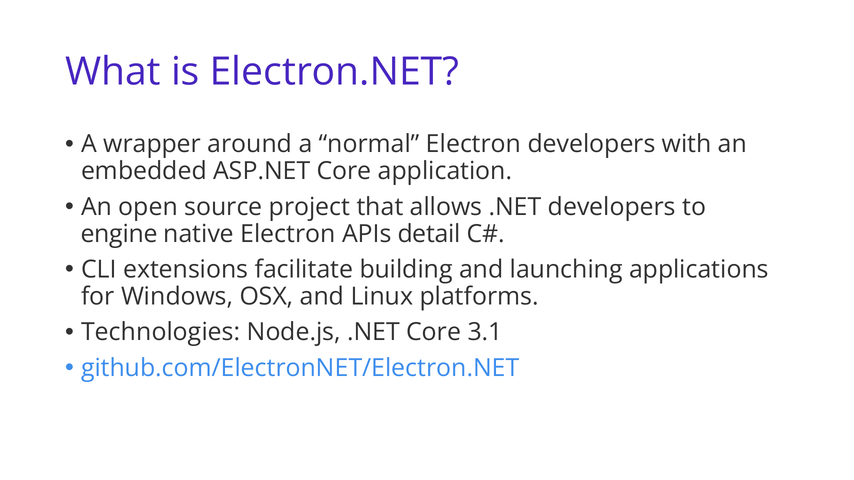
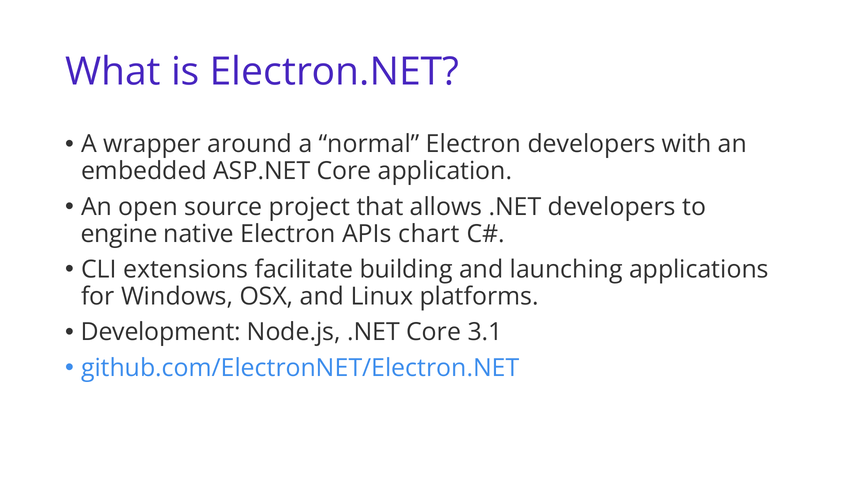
detail: detail -> chart
Technologies: Technologies -> Development
